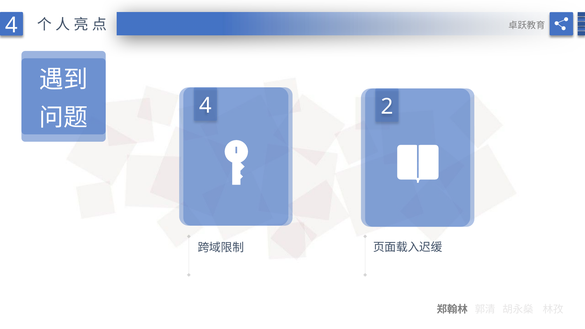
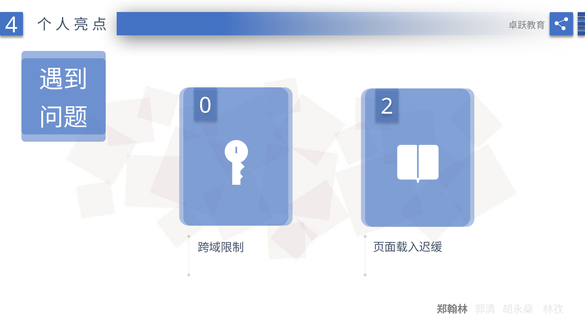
4 at (205, 106): 4 -> 0
